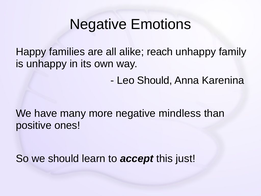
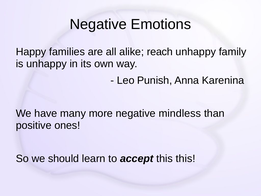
Leo Should: Should -> Punish
this just: just -> this
